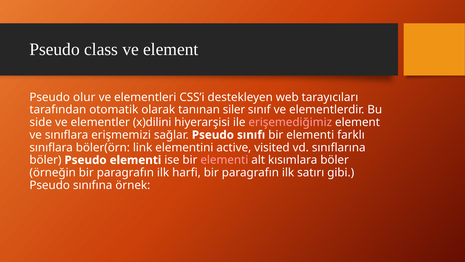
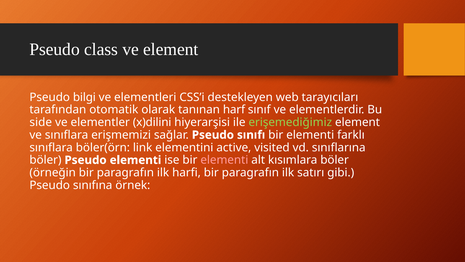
olur: olur -> bilgi
siler: siler -> harf
erişemediğimiz colour: pink -> light green
